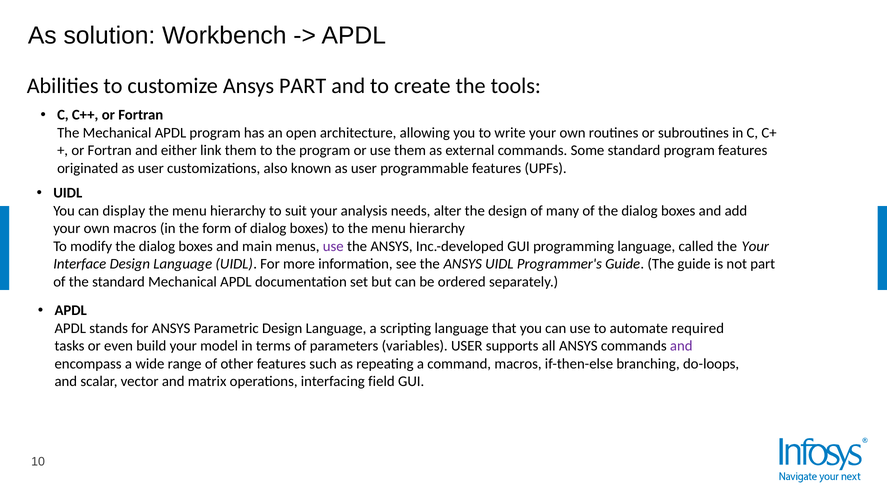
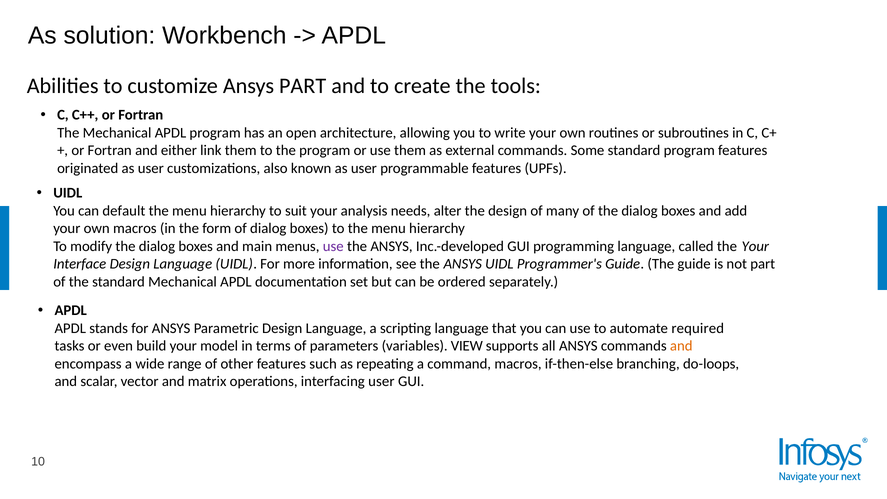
display: display -> default
variables USER: USER -> VIEW
and at (681, 346) colour: purple -> orange
interfacing field: field -> user
